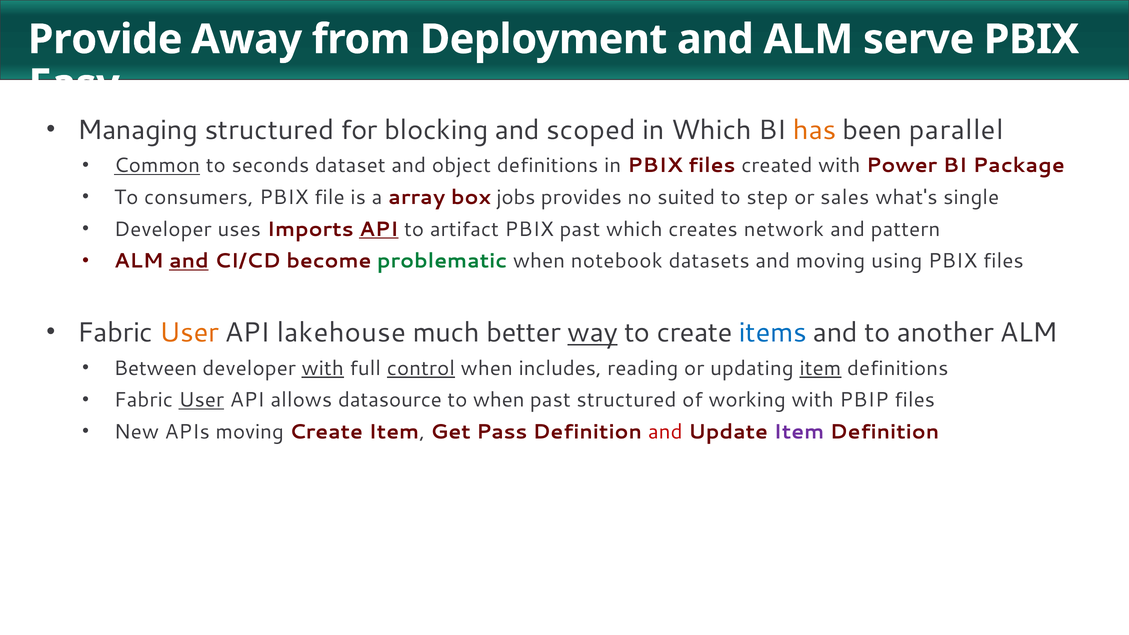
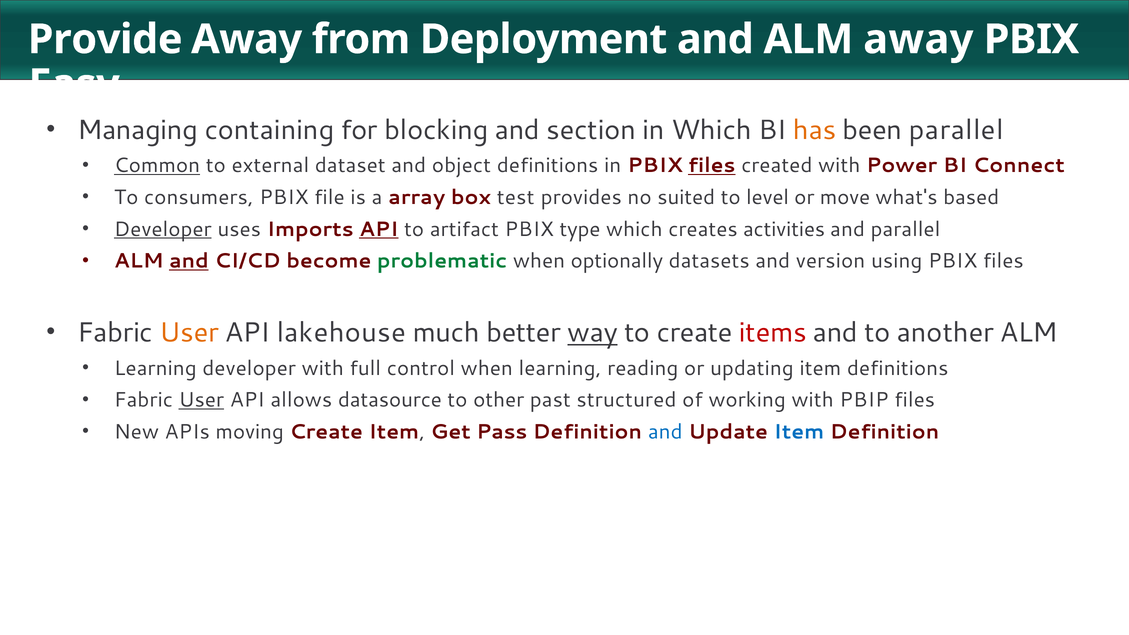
ALM serve: serve -> away
Managing structured: structured -> containing
scoped: scoped -> section
seconds: seconds -> external
files at (712, 165) underline: none -> present
Package: Package -> Connect
jobs: jobs -> test
step: step -> level
sales: sales -> move
single: single -> based
Developer at (163, 229) underline: none -> present
PBIX past: past -> type
network: network -> activities
and pattern: pattern -> parallel
notebook: notebook -> optionally
and moving: moving -> version
items colour: blue -> red
Between at (155, 368): Between -> Learning
with at (323, 368) underline: present -> none
control underline: present -> none
when includes: includes -> learning
item at (820, 368) underline: present -> none
to when: when -> other
and at (665, 432) colour: red -> blue
Item at (799, 432) colour: purple -> blue
